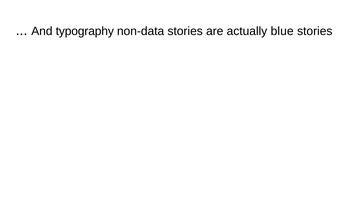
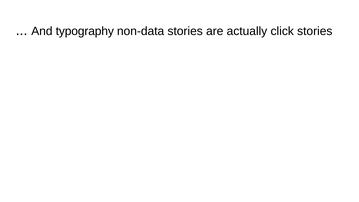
blue: blue -> click
